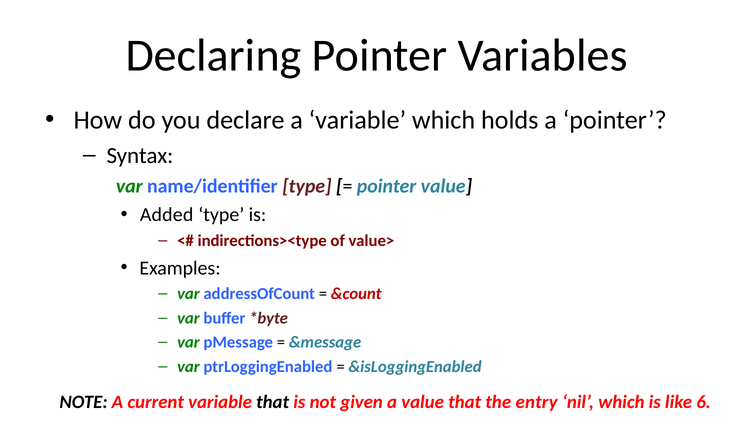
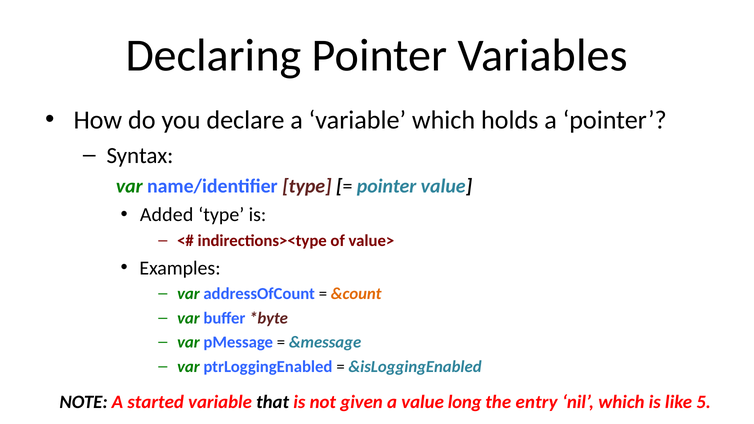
&count colour: red -> orange
current: current -> started
value that: that -> long
6: 6 -> 5
